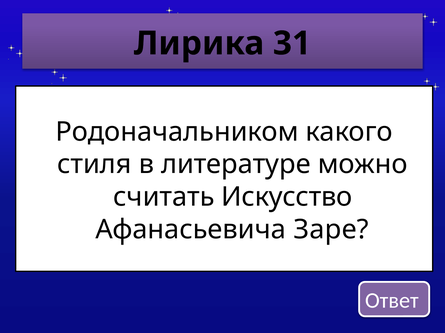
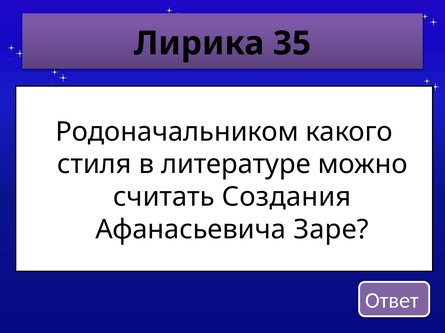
31: 31 -> 35
Искусство: Искусство -> Создания
